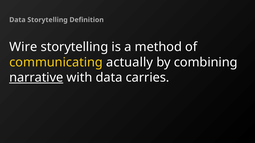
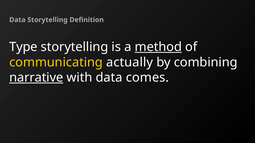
Wire: Wire -> Type
method underline: none -> present
carries: carries -> comes
